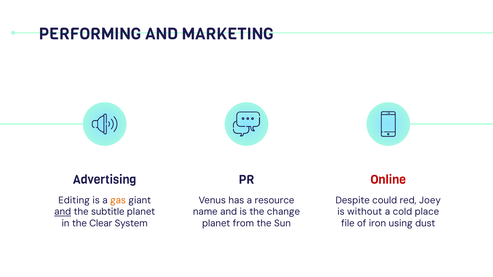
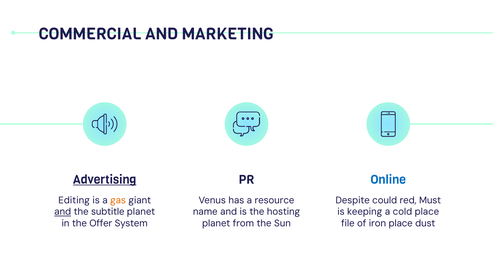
PERFORMING: PERFORMING -> COMMERCIAL
Advertising underline: none -> present
Online colour: red -> blue
Joey: Joey -> Must
change: change -> hosting
without: without -> keeping
Clear: Clear -> Offer
iron using: using -> place
